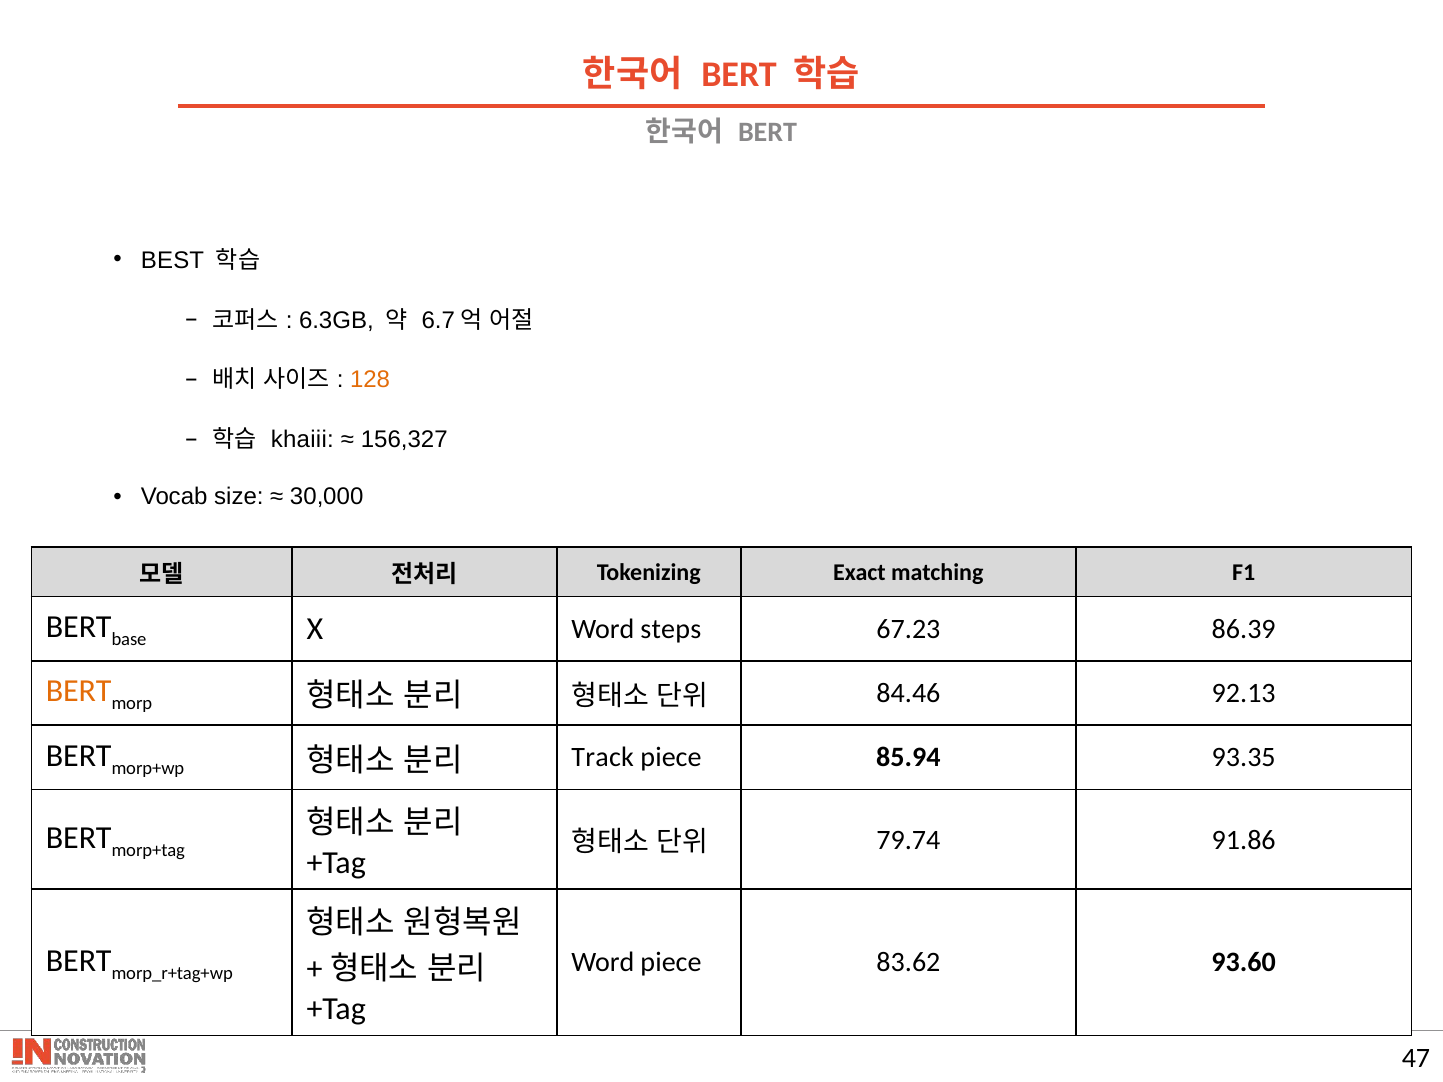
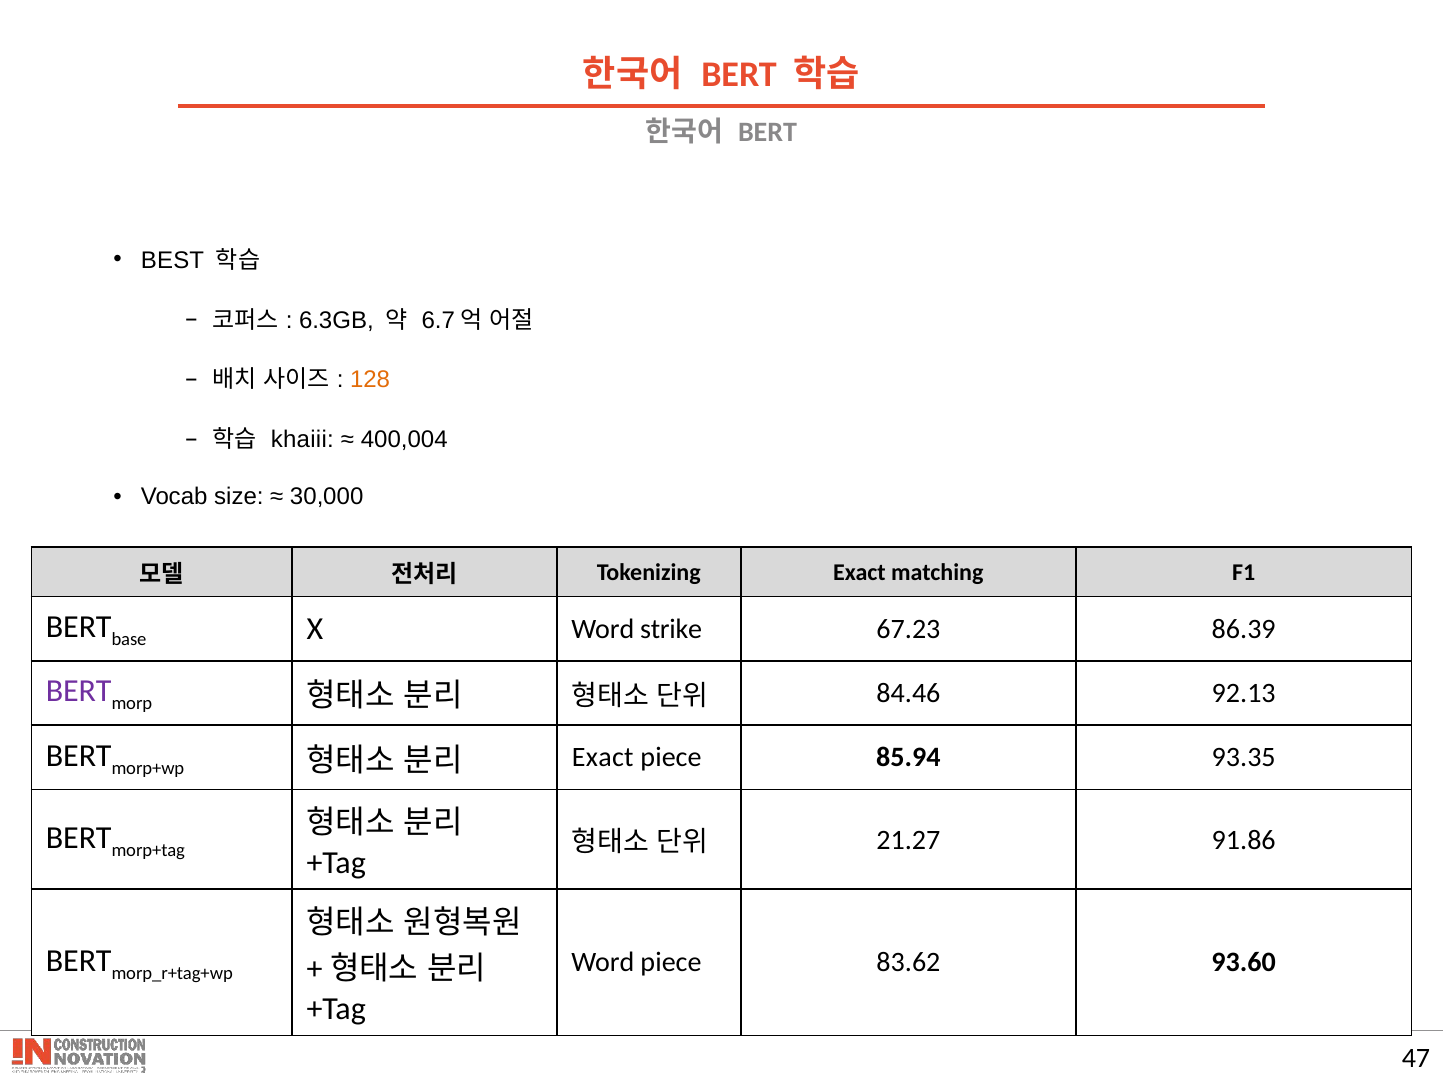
156,327: 156,327 -> 400,004
steps: steps -> strike
BERT at (79, 691) colour: orange -> purple
Track at (603, 758): Track -> Exact
79.74: 79.74 -> 21.27
